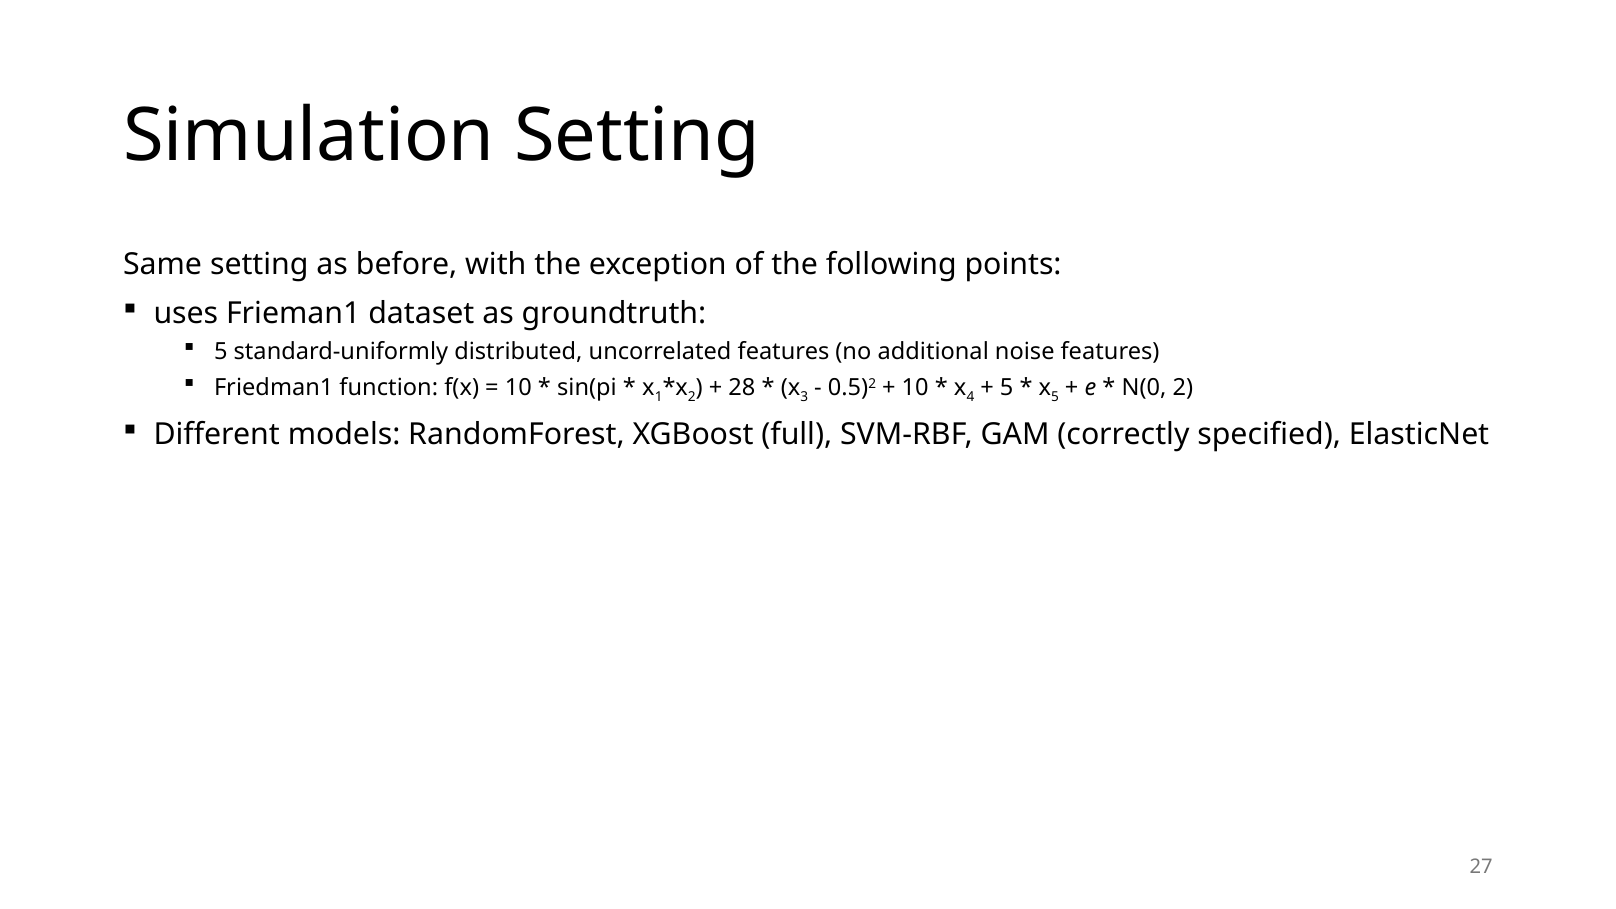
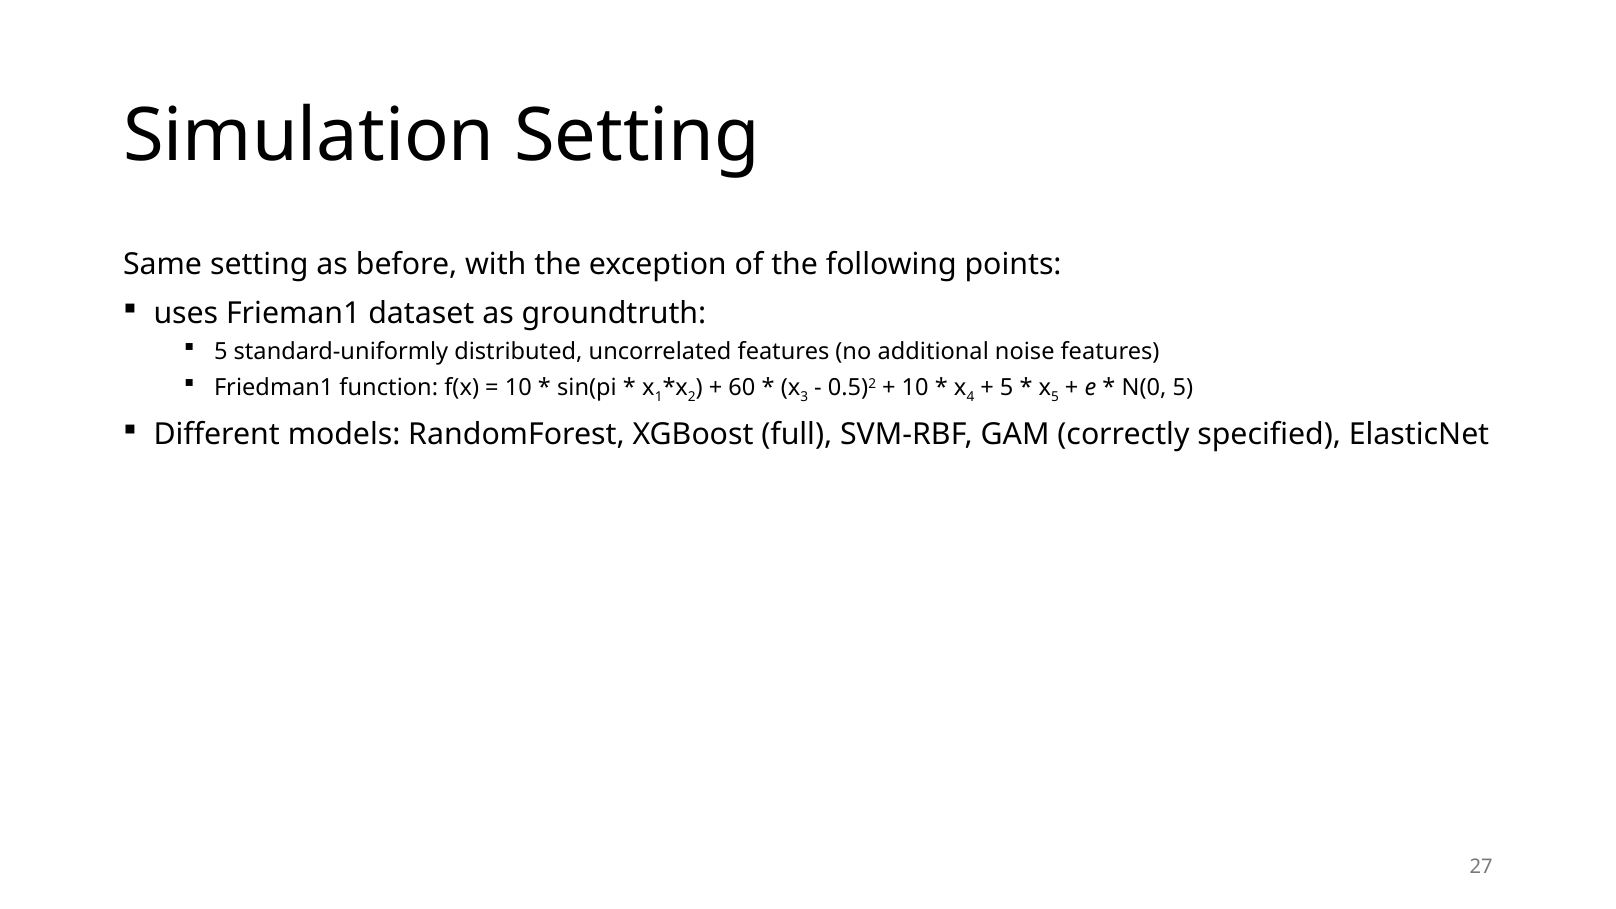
28: 28 -> 60
N(0 2: 2 -> 5
